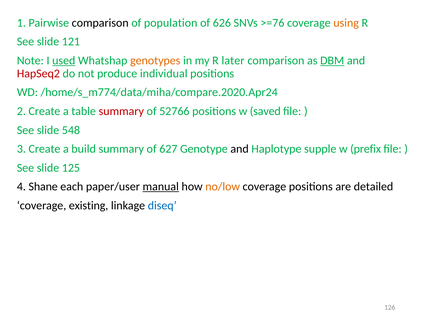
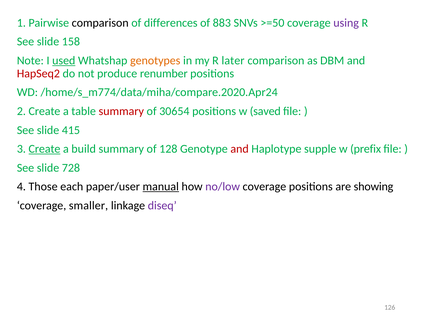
population: population -> differences
626: 626 -> 883
>=76: >=76 -> >=50
using colour: orange -> purple
121: 121 -> 158
DBM underline: present -> none
individual: individual -> renumber
52766: 52766 -> 30654
548: 548 -> 415
Create at (44, 149) underline: none -> present
627: 627 -> 128
and at (240, 149) colour: black -> red
125: 125 -> 728
Shane: Shane -> Those
no/low colour: orange -> purple
detailed: detailed -> showing
existing: existing -> smaller
diseq colour: blue -> purple
